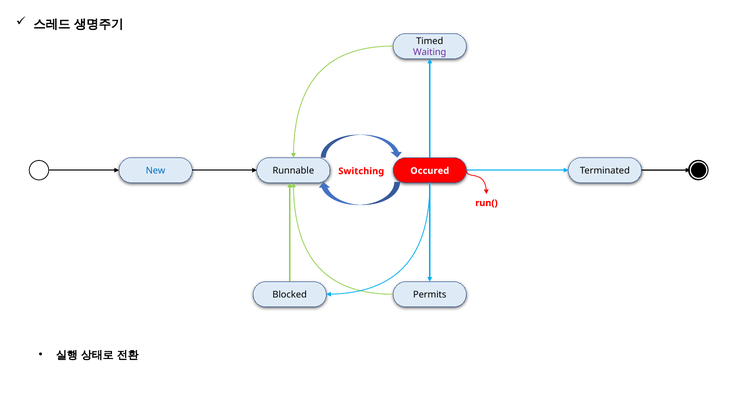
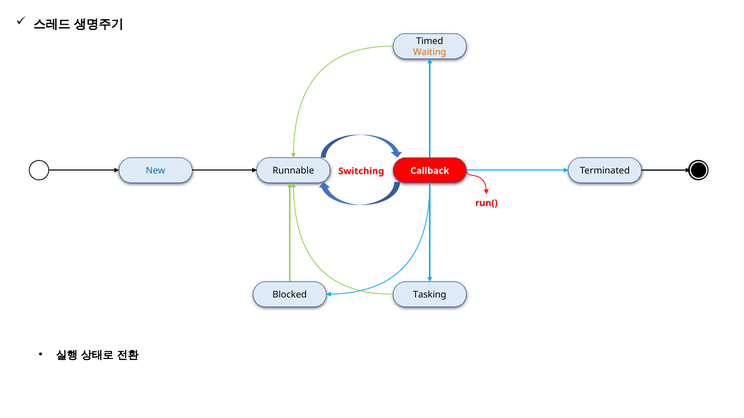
Waiting colour: purple -> orange
Occured: Occured -> Callback
Permits: Permits -> Tasking
